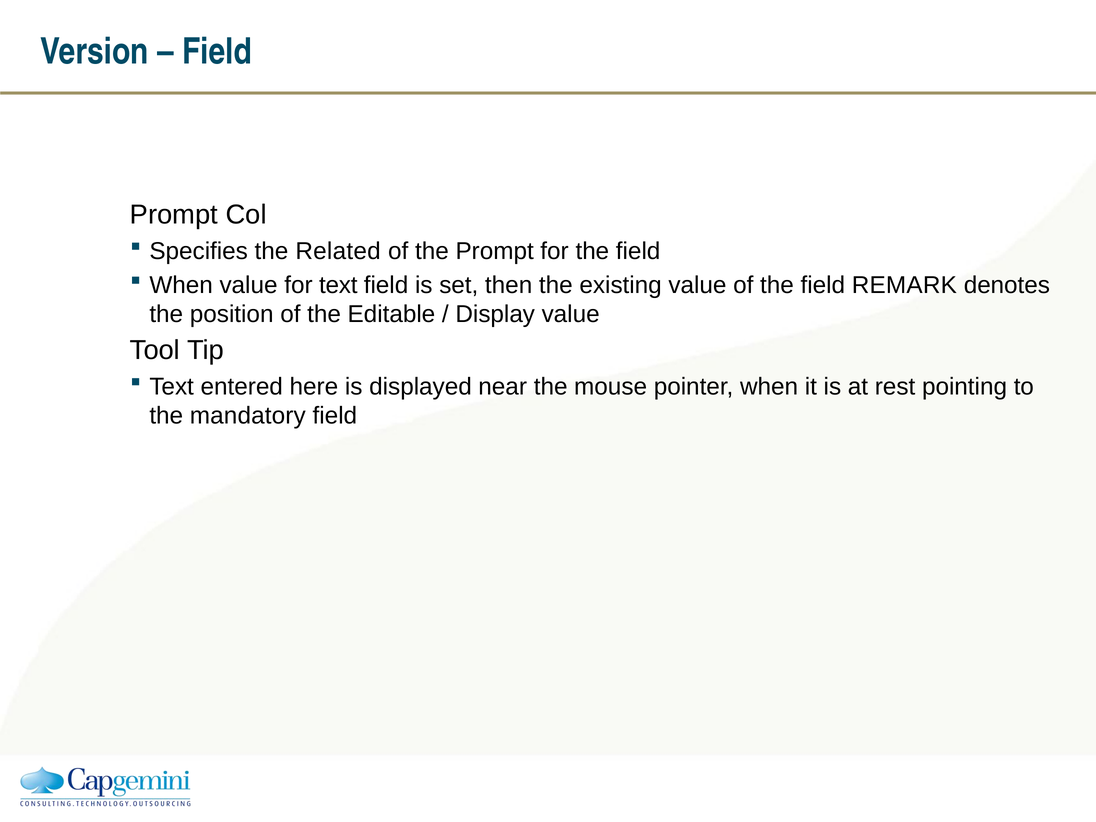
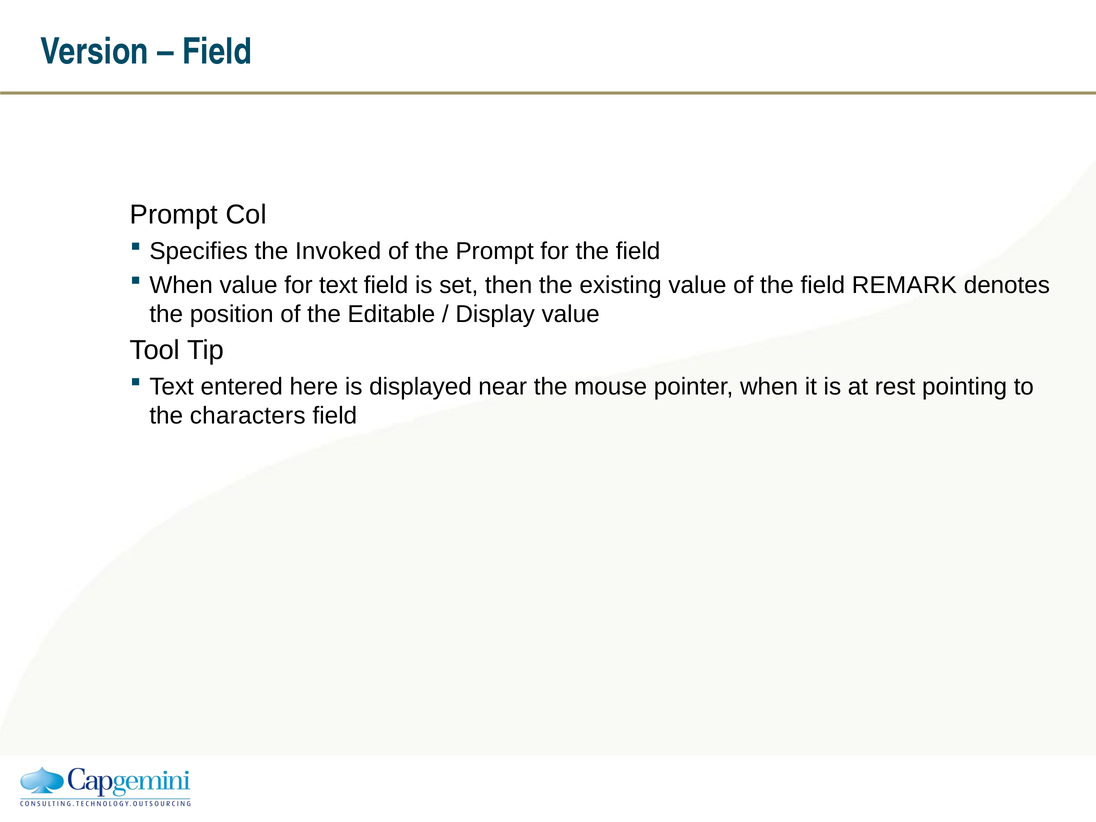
Related: Related -> Invoked
mandatory: mandatory -> characters
